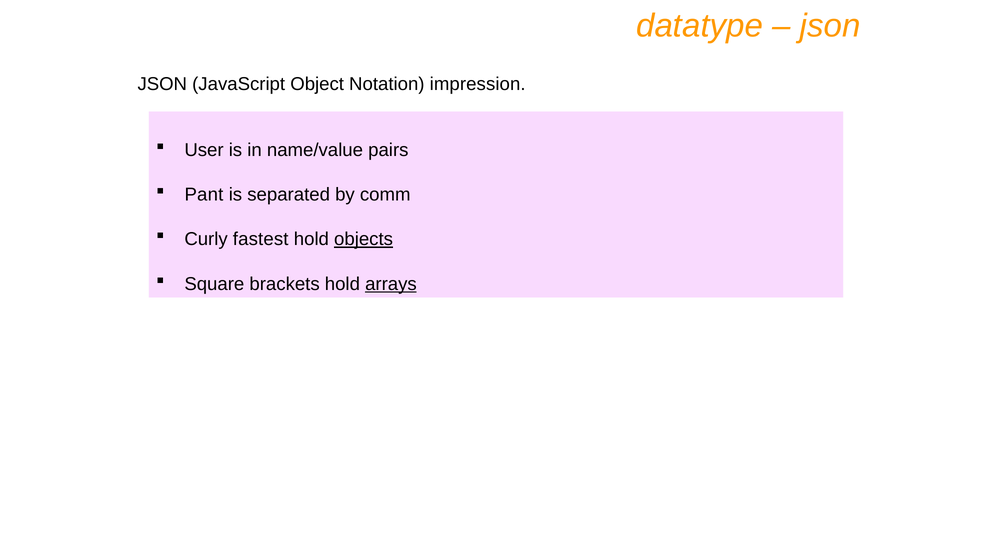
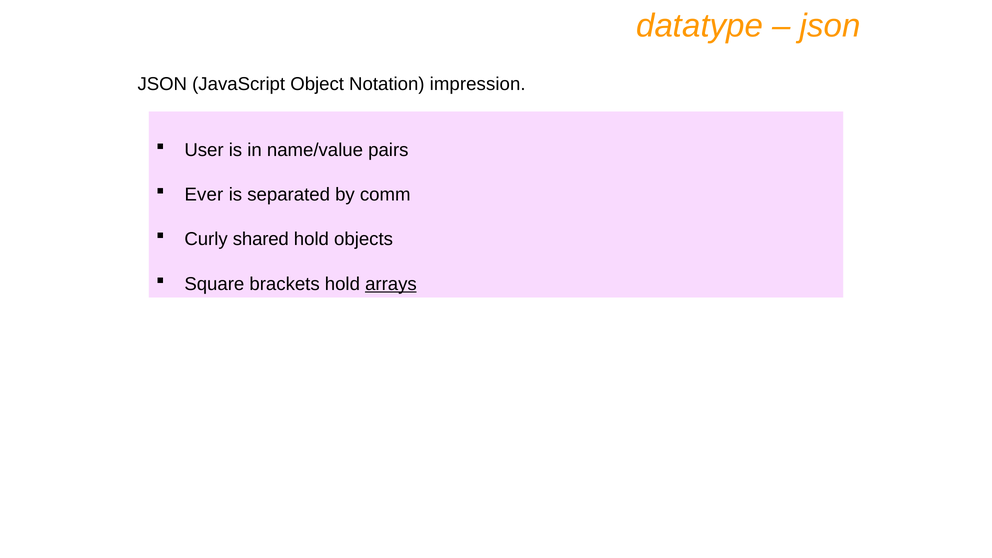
Pant: Pant -> Ever
fastest: fastest -> shared
objects underline: present -> none
